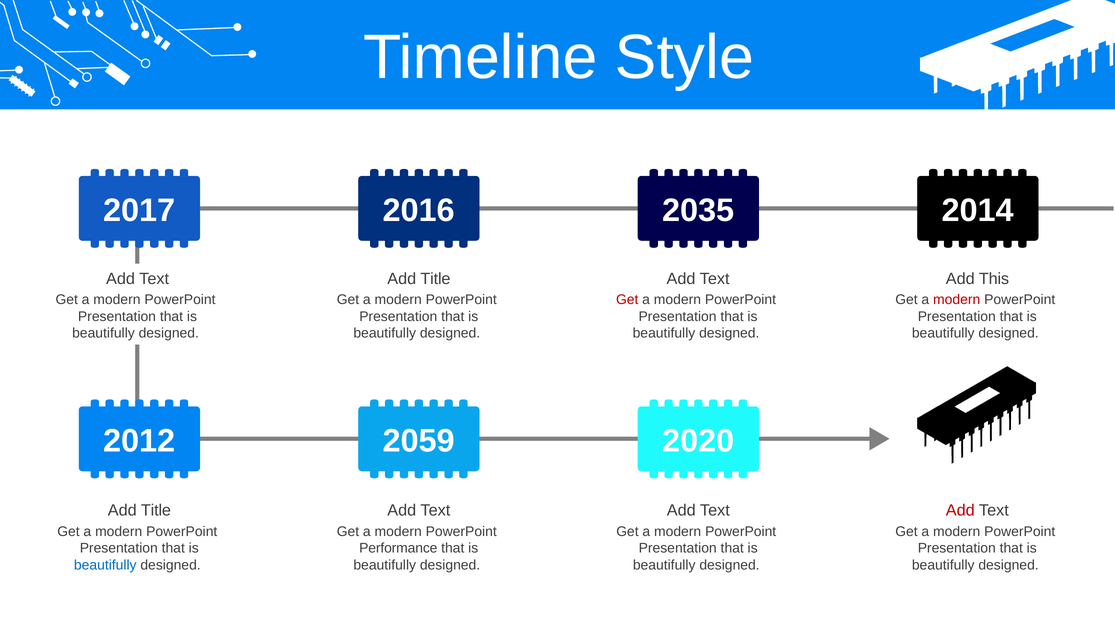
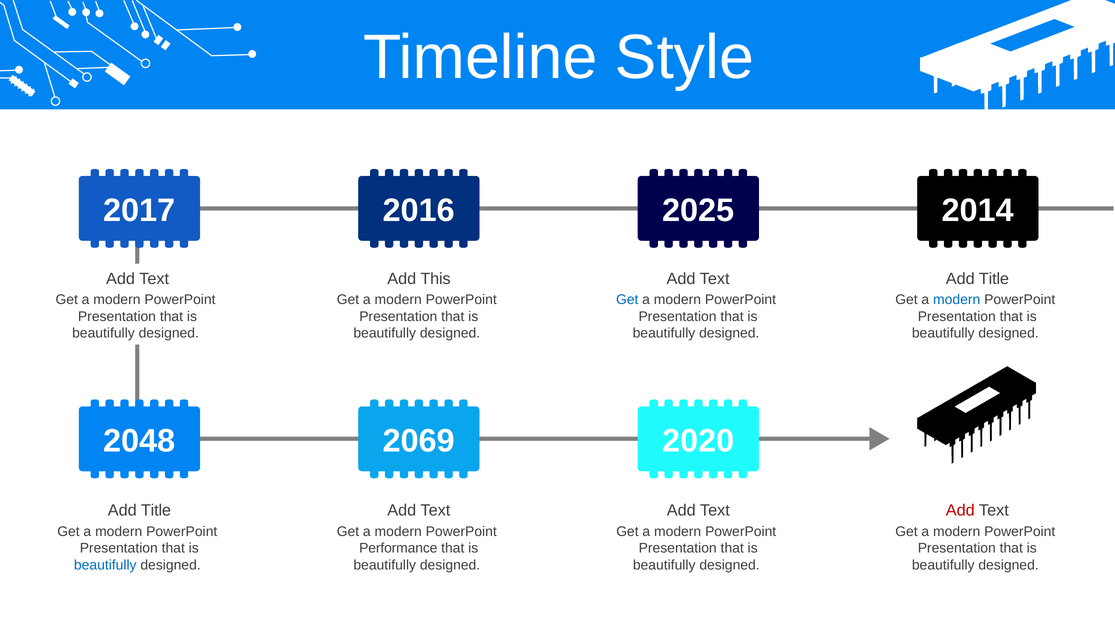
2035: 2035 -> 2025
Title at (435, 279): Title -> This
This at (994, 279): This -> Title
Get at (627, 300) colour: red -> blue
modern at (957, 300) colour: red -> blue
2012: 2012 -> 2048
2059: 2059 -> 2069
